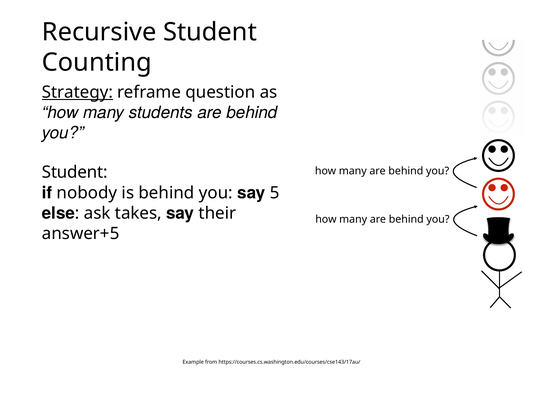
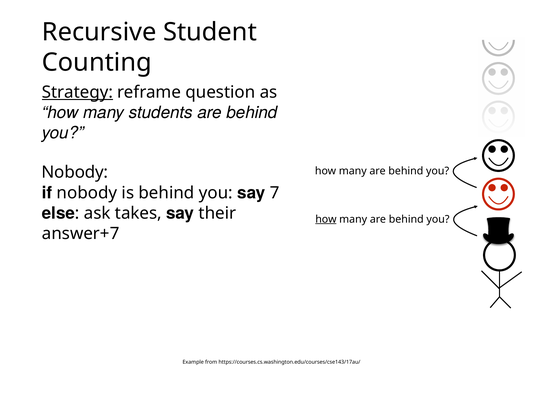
Student at (75, 172): Student -> Nobody
5: 5 -> 7
how at (326, 219) underline: none -> present
answer+5: answer+5 -> answer+7
